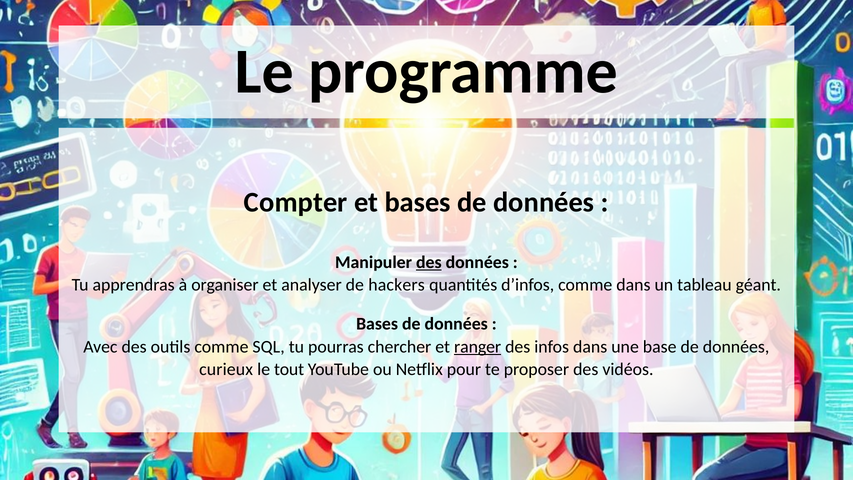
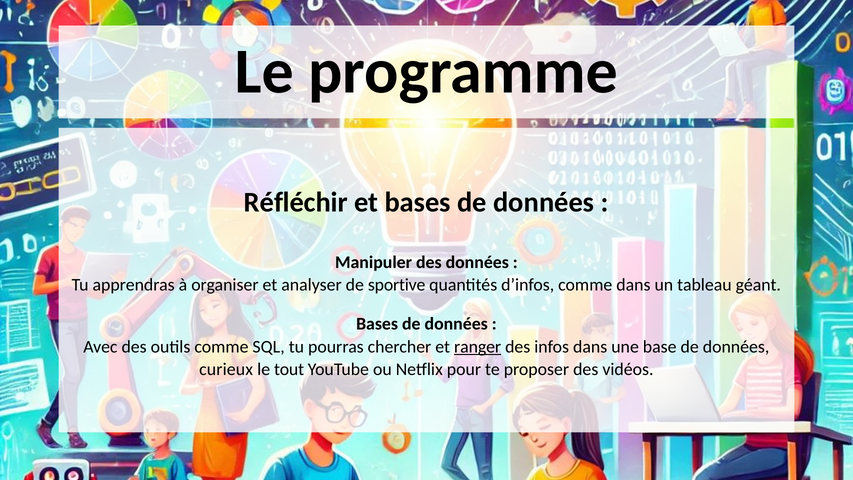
Compter: Compter -> Réfléchir
des at (429, 262) underline: present -> none
hackers: hackers -> sportive
